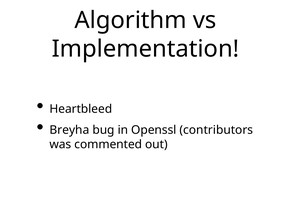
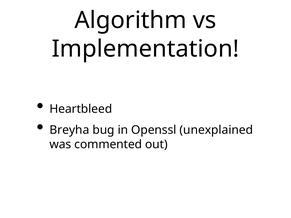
contributors: contributors -> unexplained
